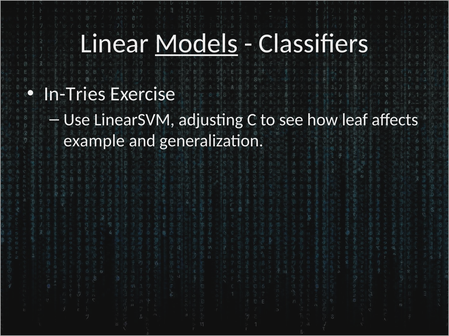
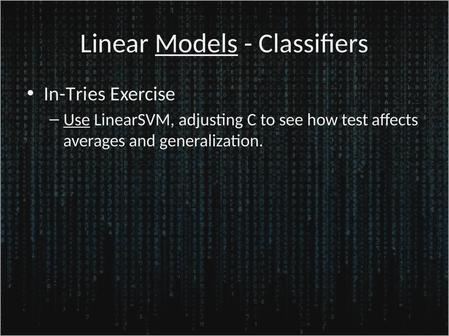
Use underline: none -> present
leaf: leaf -> test
example: example -> averages
